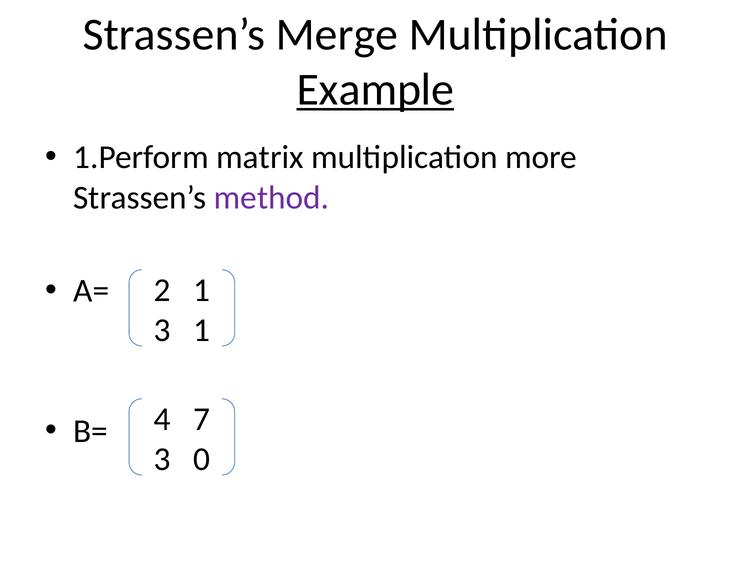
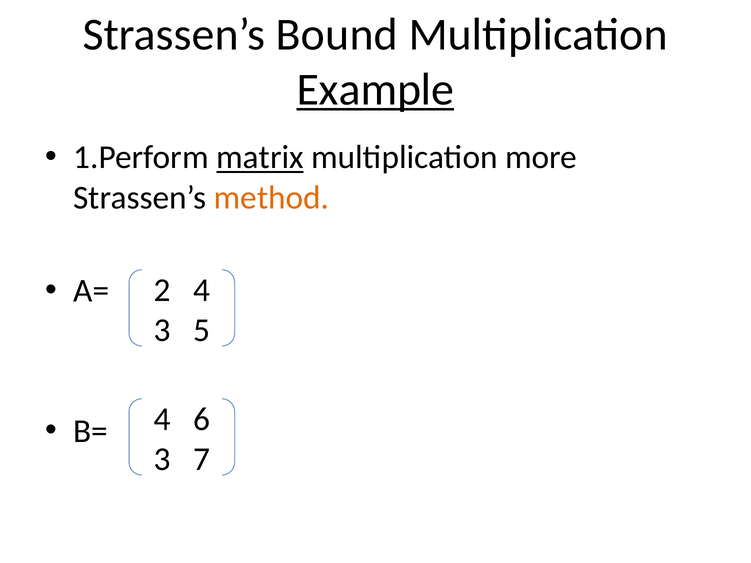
Merge: Merge -> Bound
matrix underline: none -> present
method colour: purple -> orange
2 1: 1 -> 4
3 1: 1 -> 5
7: 7 -> 6
0: 0 -> 7
